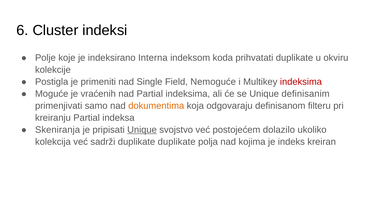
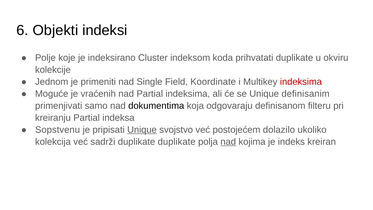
Cluster: Cluster -> Objekti
Interna: Interna -> Cluster
Postigla: Postigla -> Jednom
Nemoguće: Nemoguće -> Koordinate
dokumentima colour: orange -> black
Skeniranja: Skeniranja -> Sopstvenu
nad at (228, 142) underline: none -> present
